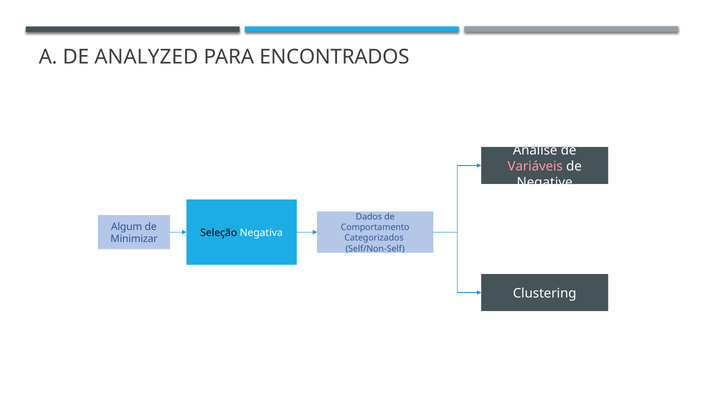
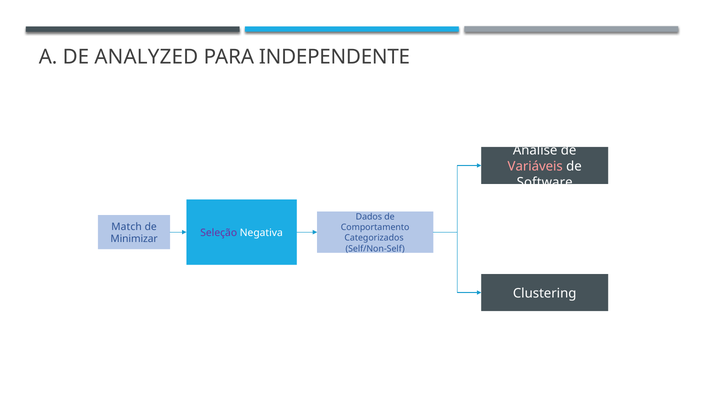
ENCONTRADOS: ENCONTRADOS -> INDEPENDENTE
Negative: Negative -> Software
Algum: Algum -> Match
Seleção colour: black -> purple
